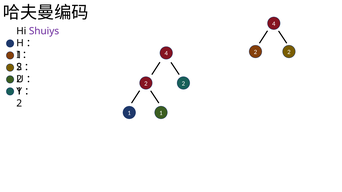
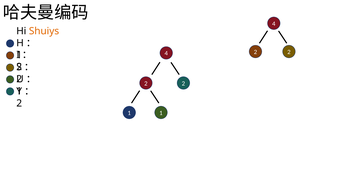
Shuiys colour: purple -> orange
